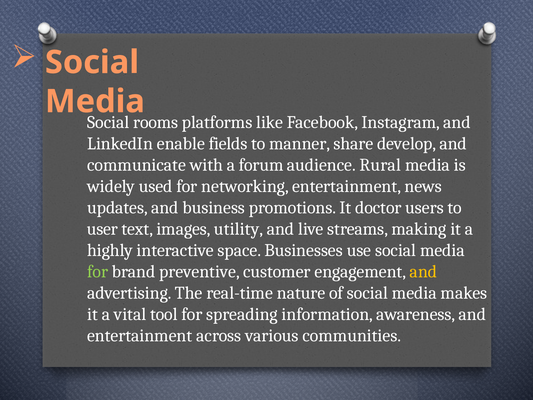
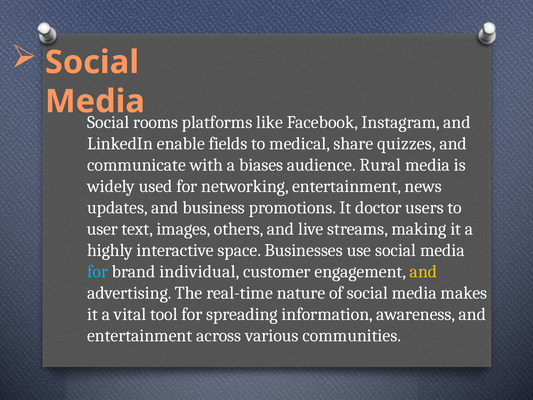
manner: manner -> medical
develop: develop -> quizzes
forum: forum -> biases
utility: utility -> others
for at (98, 271) colour: light green -> light blue
preventive: preventive -> individual
